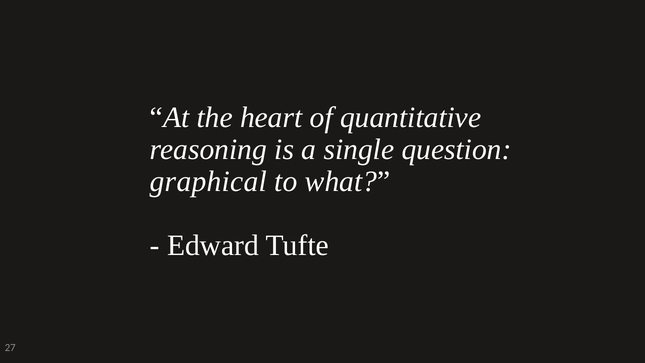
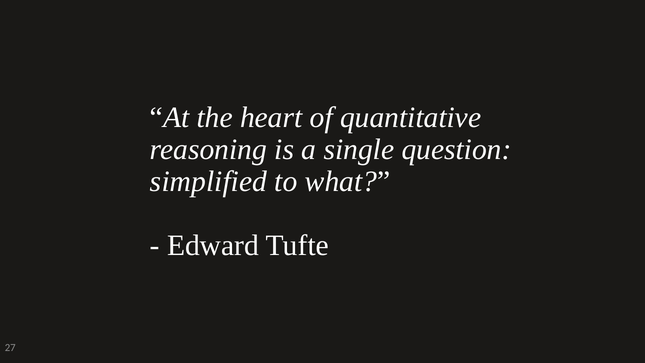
graphical: graphical -> simplified
